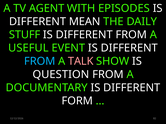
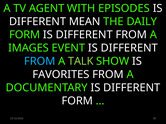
STUFF at (25, 35): STUFF -> FORM
USEFUL: USEFUL -> IMAGES
TALK colour: pink -> light green
QUESTION: QUESTION -> FAVORITES
